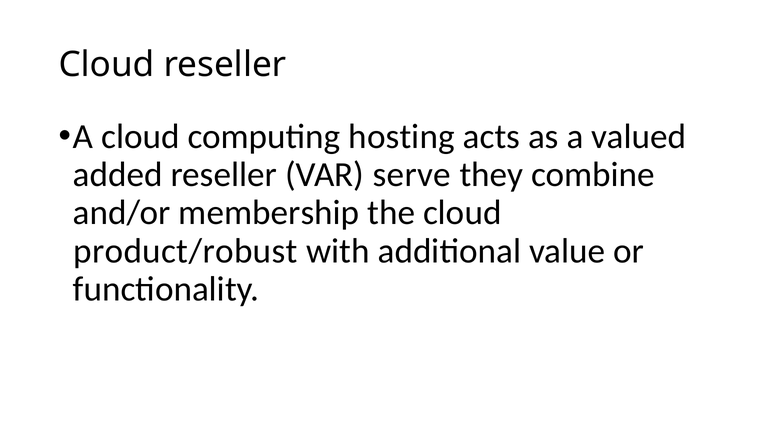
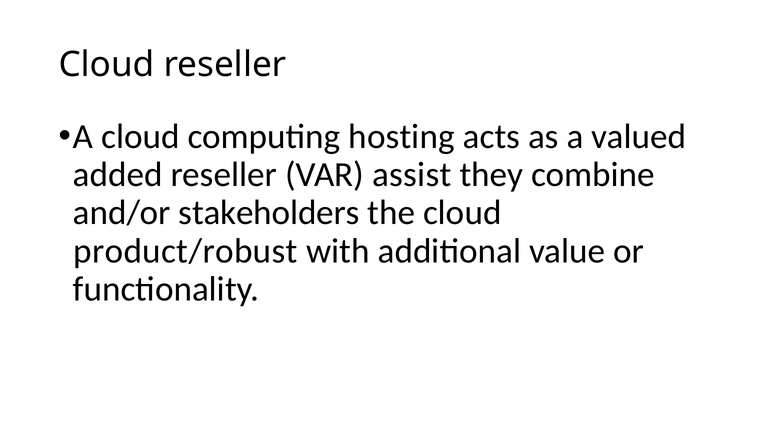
serve: serve -> assist
membership: membership -> stakeholders
